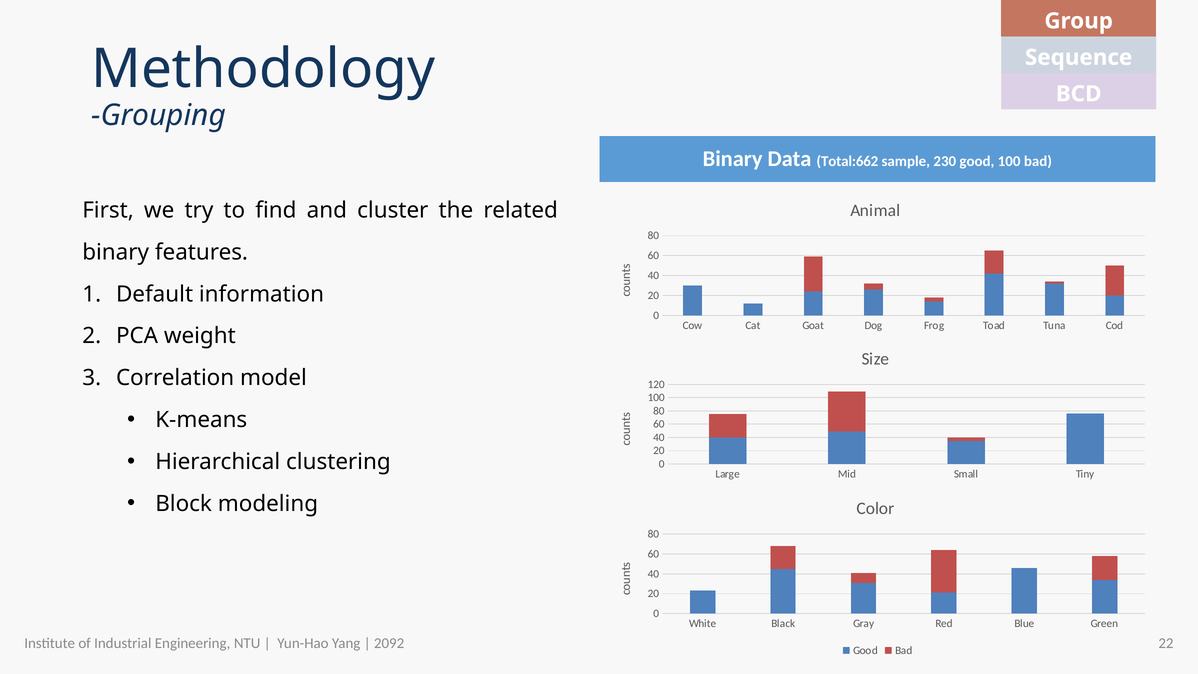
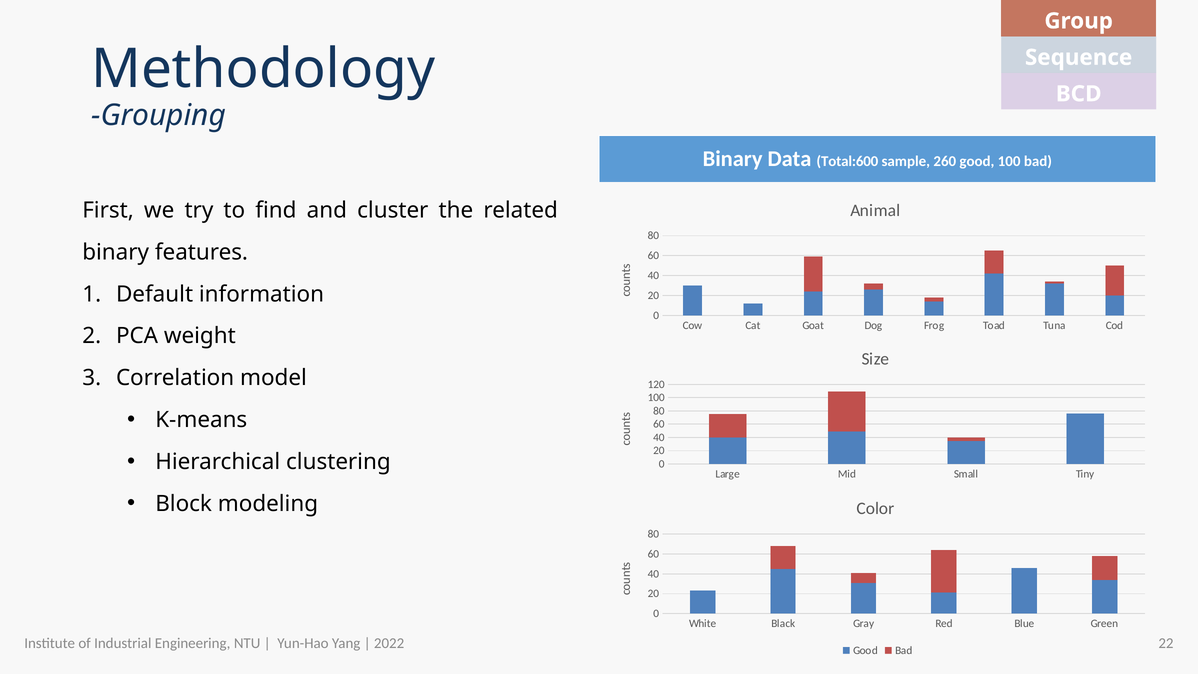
Total:662: Total:662 -> Total:600
230: 230 -> 260
2092: 2092 -> 2022
